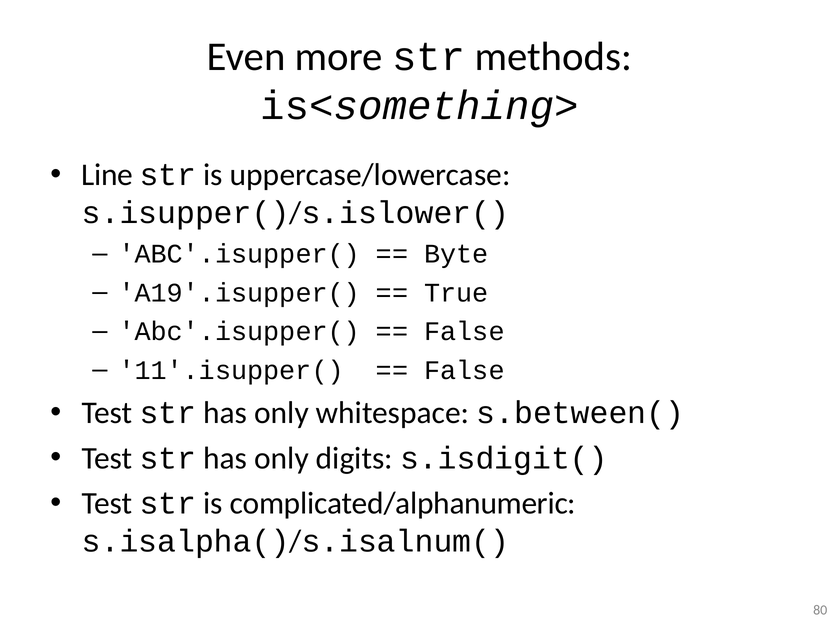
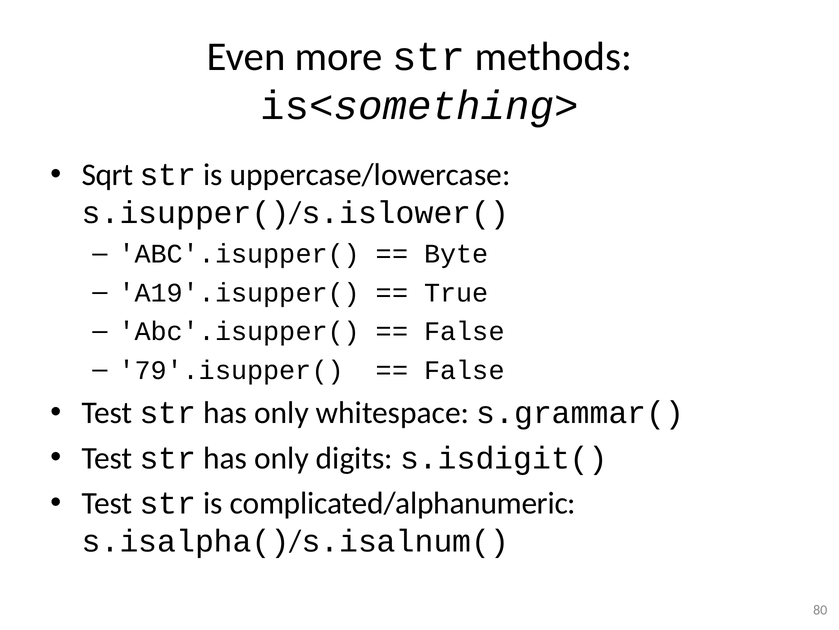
Line: Line -> Sqrt
11'.isupper(: 11'.isupper( -> 79'.isupper(
s.between(: s.between( -> s.grammar(
